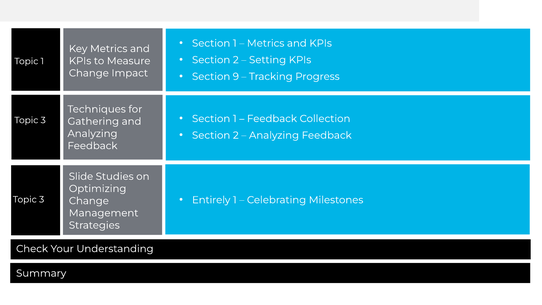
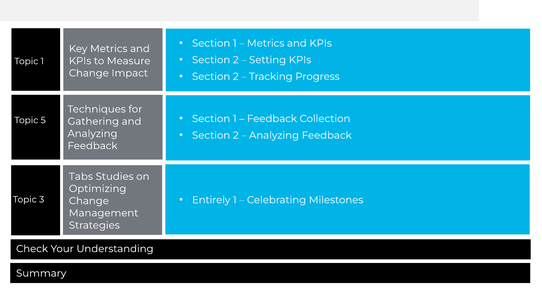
9 at (236, 76): 9 -> 2
3 at (43, 120): 3 -> 5
Slide: Slide -> Tabs
